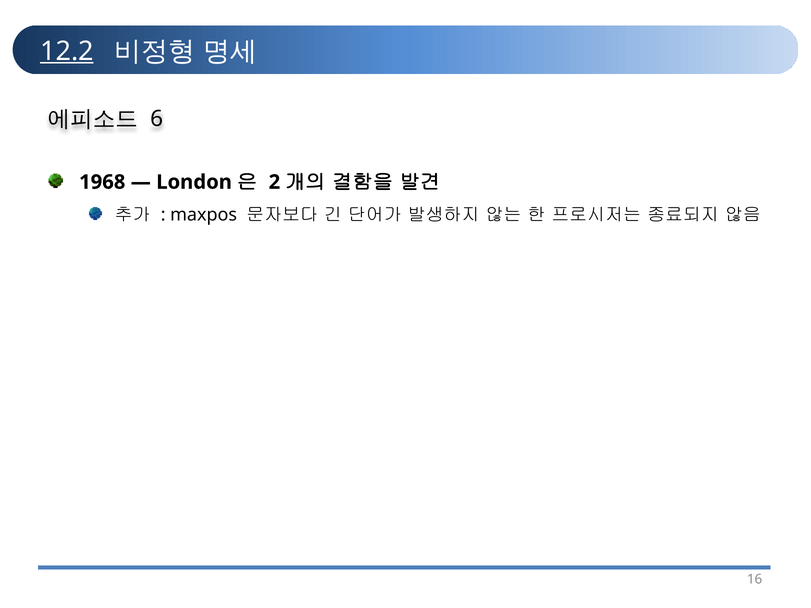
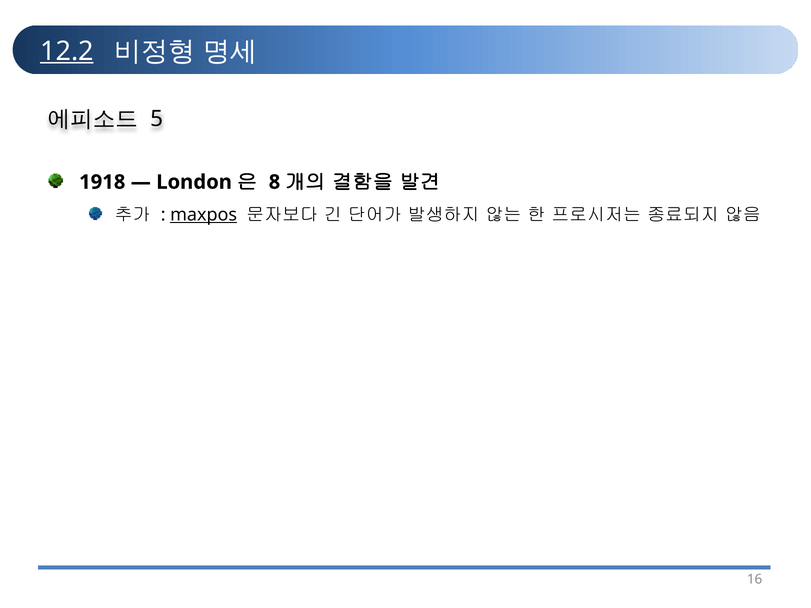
6: 6 -> 5
1968: 1968 -> 1918
2: 2 -> 8
maxpos underline: none -> present
